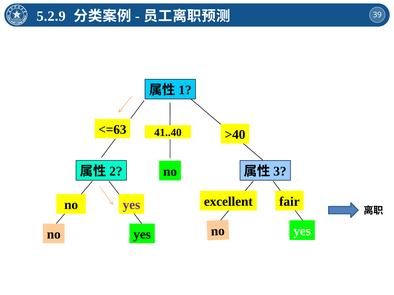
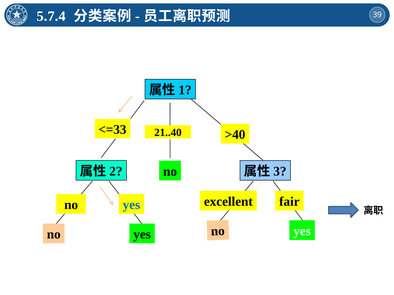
5.2.9: 5.2.9 -> 5.7.4
<=63: <=63 -> <=33
41..40: 41..40 -> 21..40
yes at (131, 205) colour: purple -> blue
